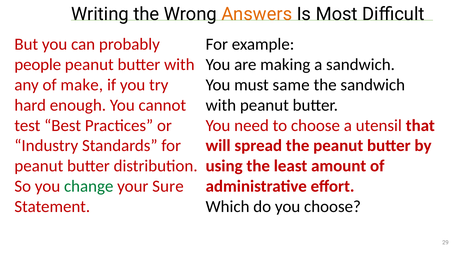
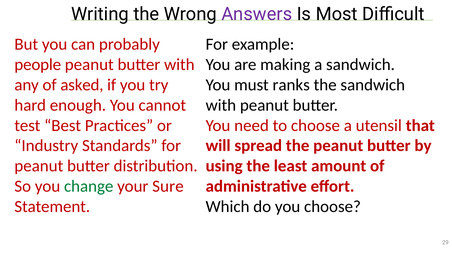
Answers colour: orange -> purple
make: make -> asked
same: same -> ranks
